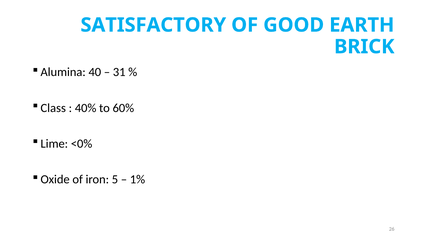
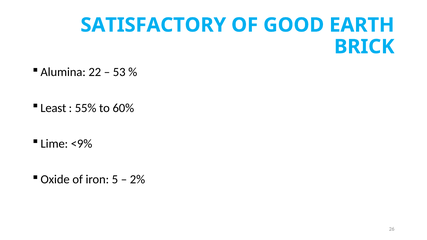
40: 40 -> 22
31: 31 -> 53
Class: Class -> Least
40%: 40% -> 55%
<0%: <0% -> <9%
1%: 1% -> 2%
